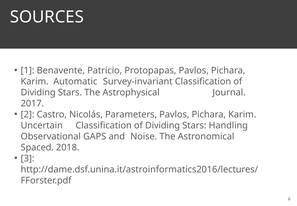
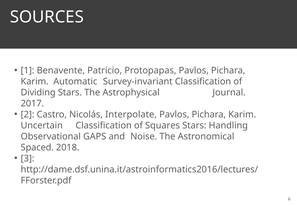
Parameters: Parameters -> Interpolate
Uncertain Classification of Dividing: Dividing -> Squares
